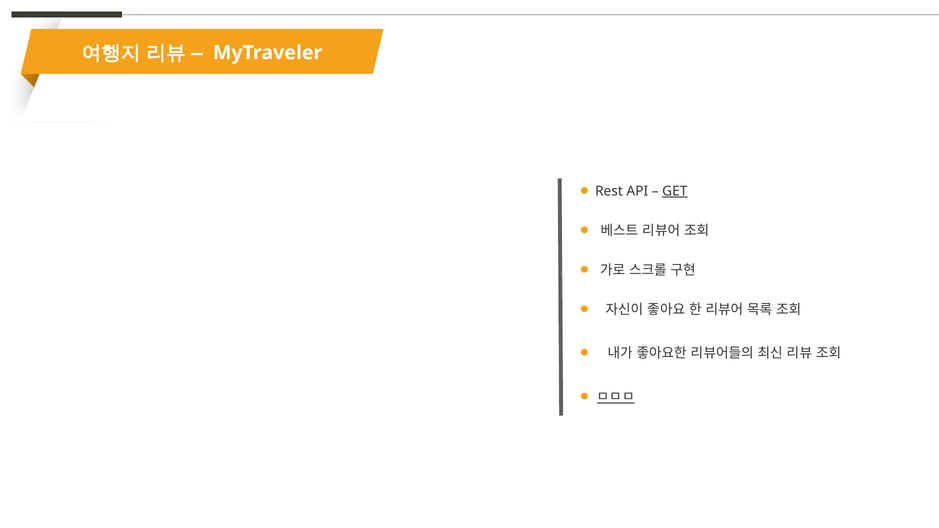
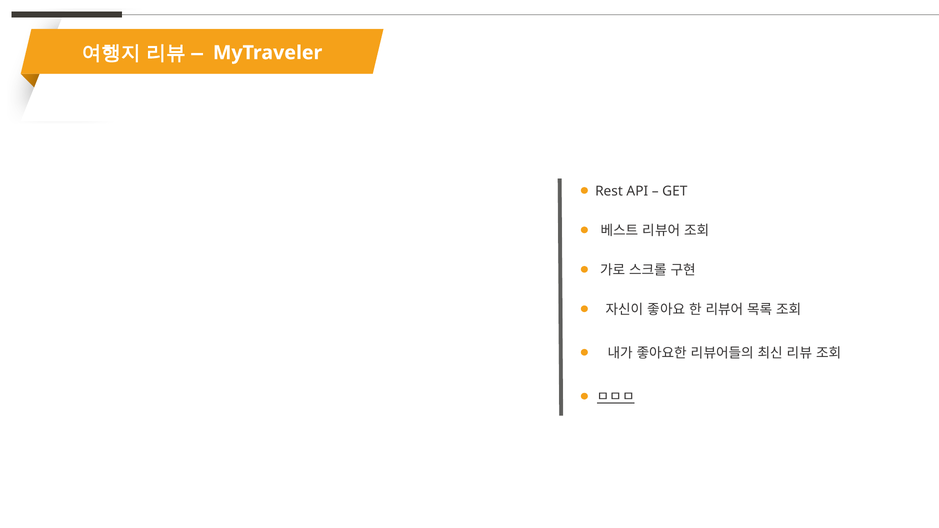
GET underline: present -> none
